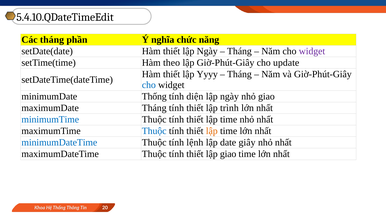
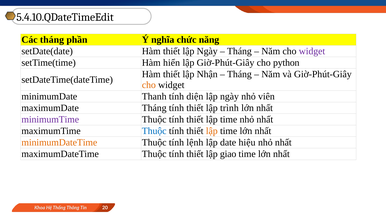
theo: theo -> hiển
update: update -> python
Yyyy: Yyyy -> Nhận
cho at (149, 85) colour: blue -> orange
minimumDate Thống: Thống -> Thanh
nhỏ giao: giao -> viên
minimumTime colour: blue -> purple
minimumDateTime colour: blue -> orange
giây: giây -> hiệu
